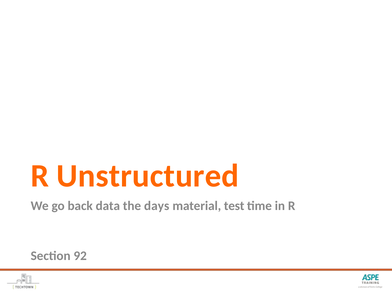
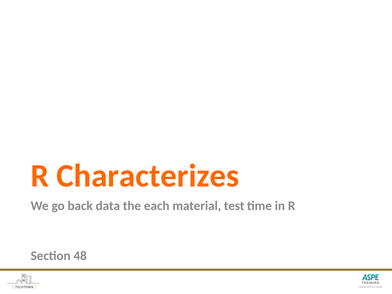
Unstructured: Unstructured -> Characterizes
days: days -> each
92: 92 -> 48
